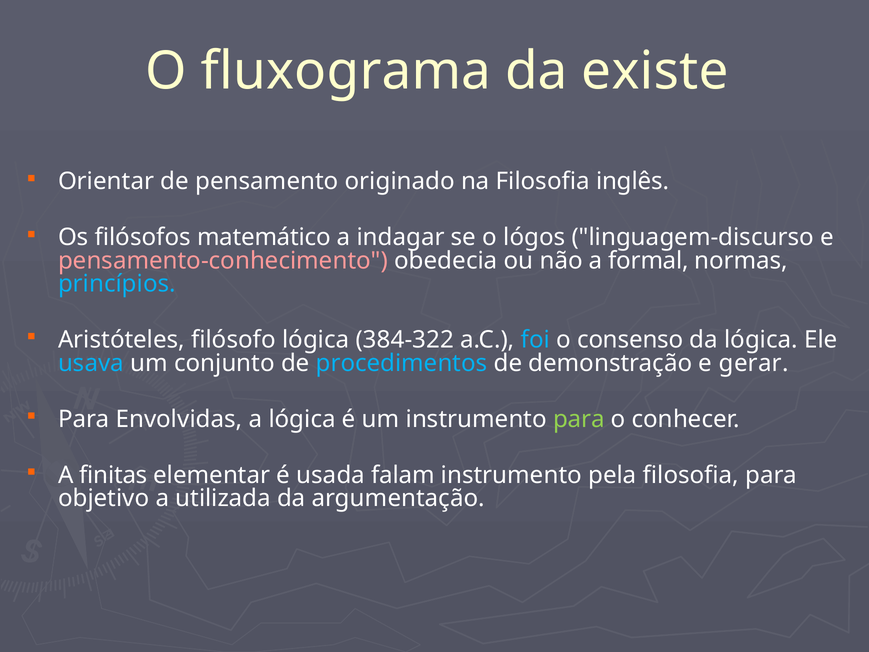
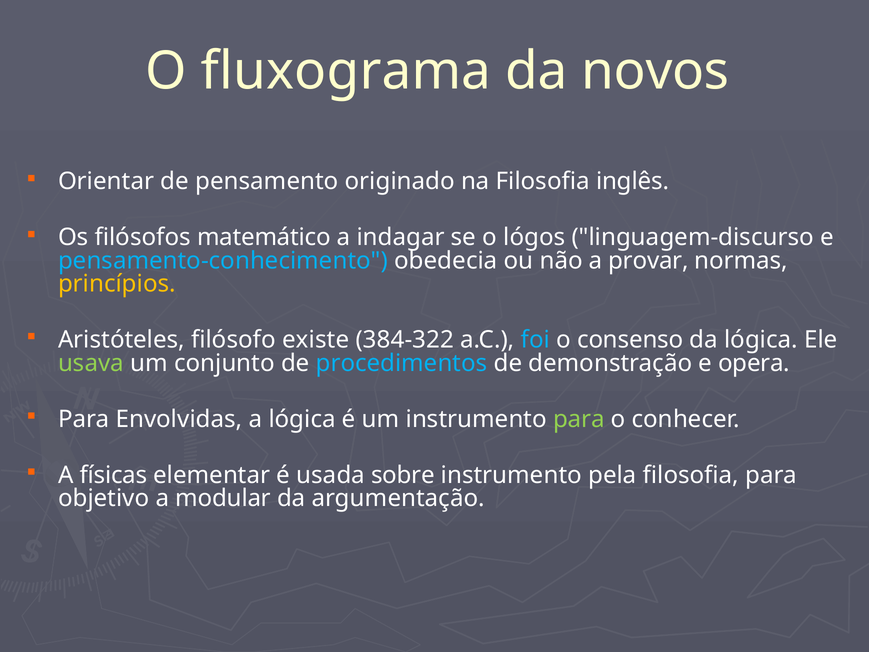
existe: existe -> novos
pensamento-conhecimento colour: pink -> light blue
formal: formal -> provar
princípios colour: light blue -> yellow
filósofo lógica: lógica -> existe
usava colour: light blue -> light green
gerar: gerar -> opera
finitas: finitas -> físicas
falam: falam -> sobre
utilizada: utilizada -> modular
